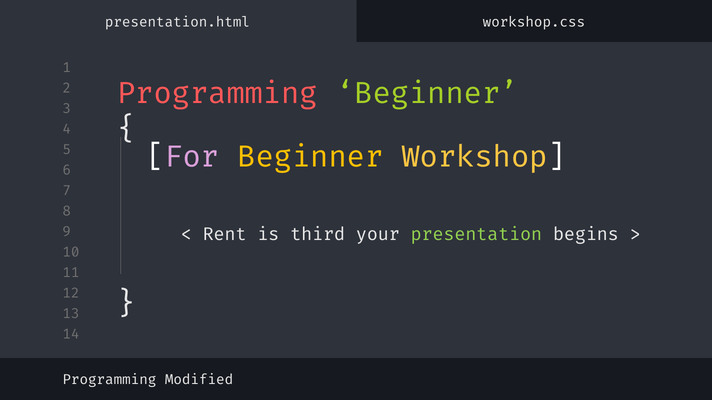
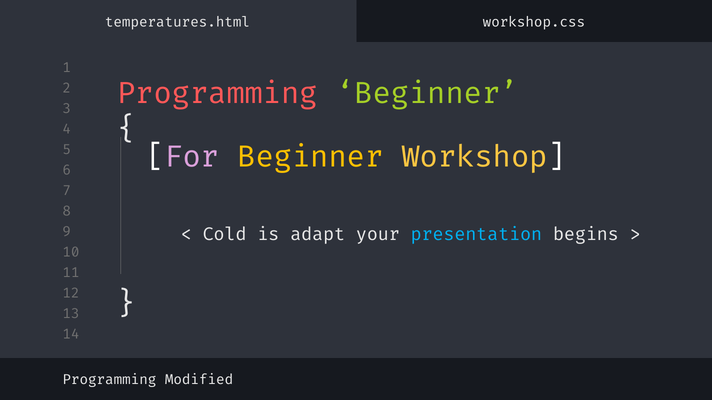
presentation.html: presentation.html -> temperatures.html
Rent: Rent -> Cold
third: third -> adapt
presentation colour: light green -> light blue
